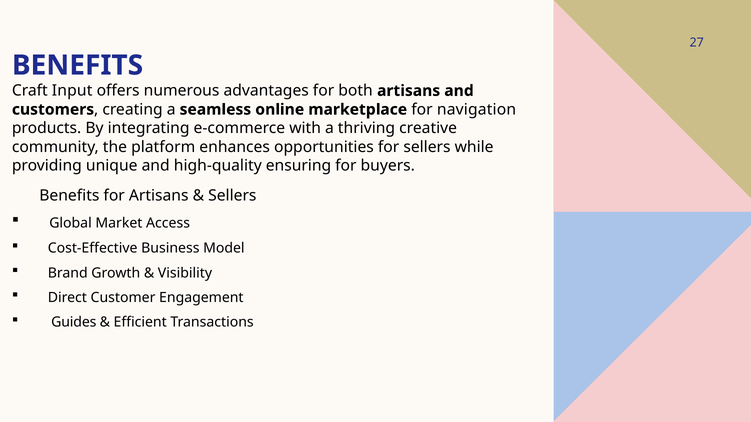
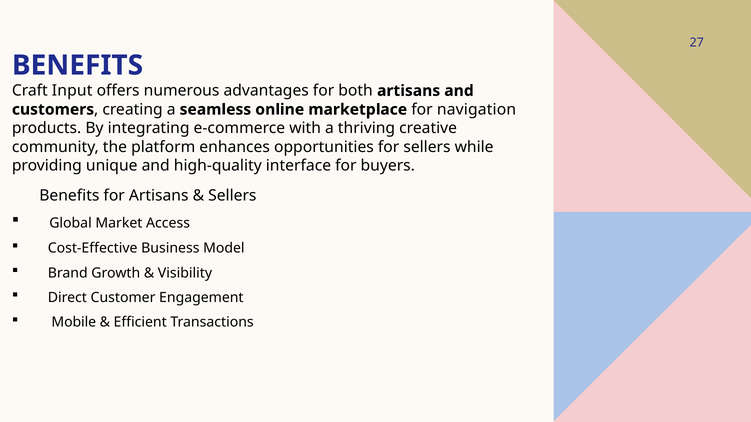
ensuring: ensuring -> interface
Guides: Guides -> Mobile
